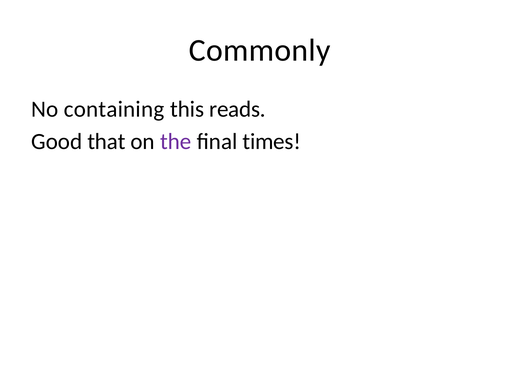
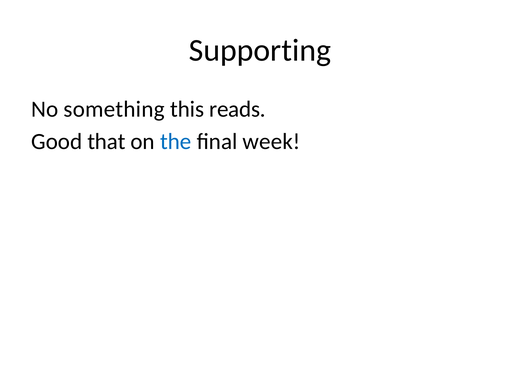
Commonly: Commonly -> Supporting
containing: containing -> something
the colour: purple -> blue
times: times -> week
